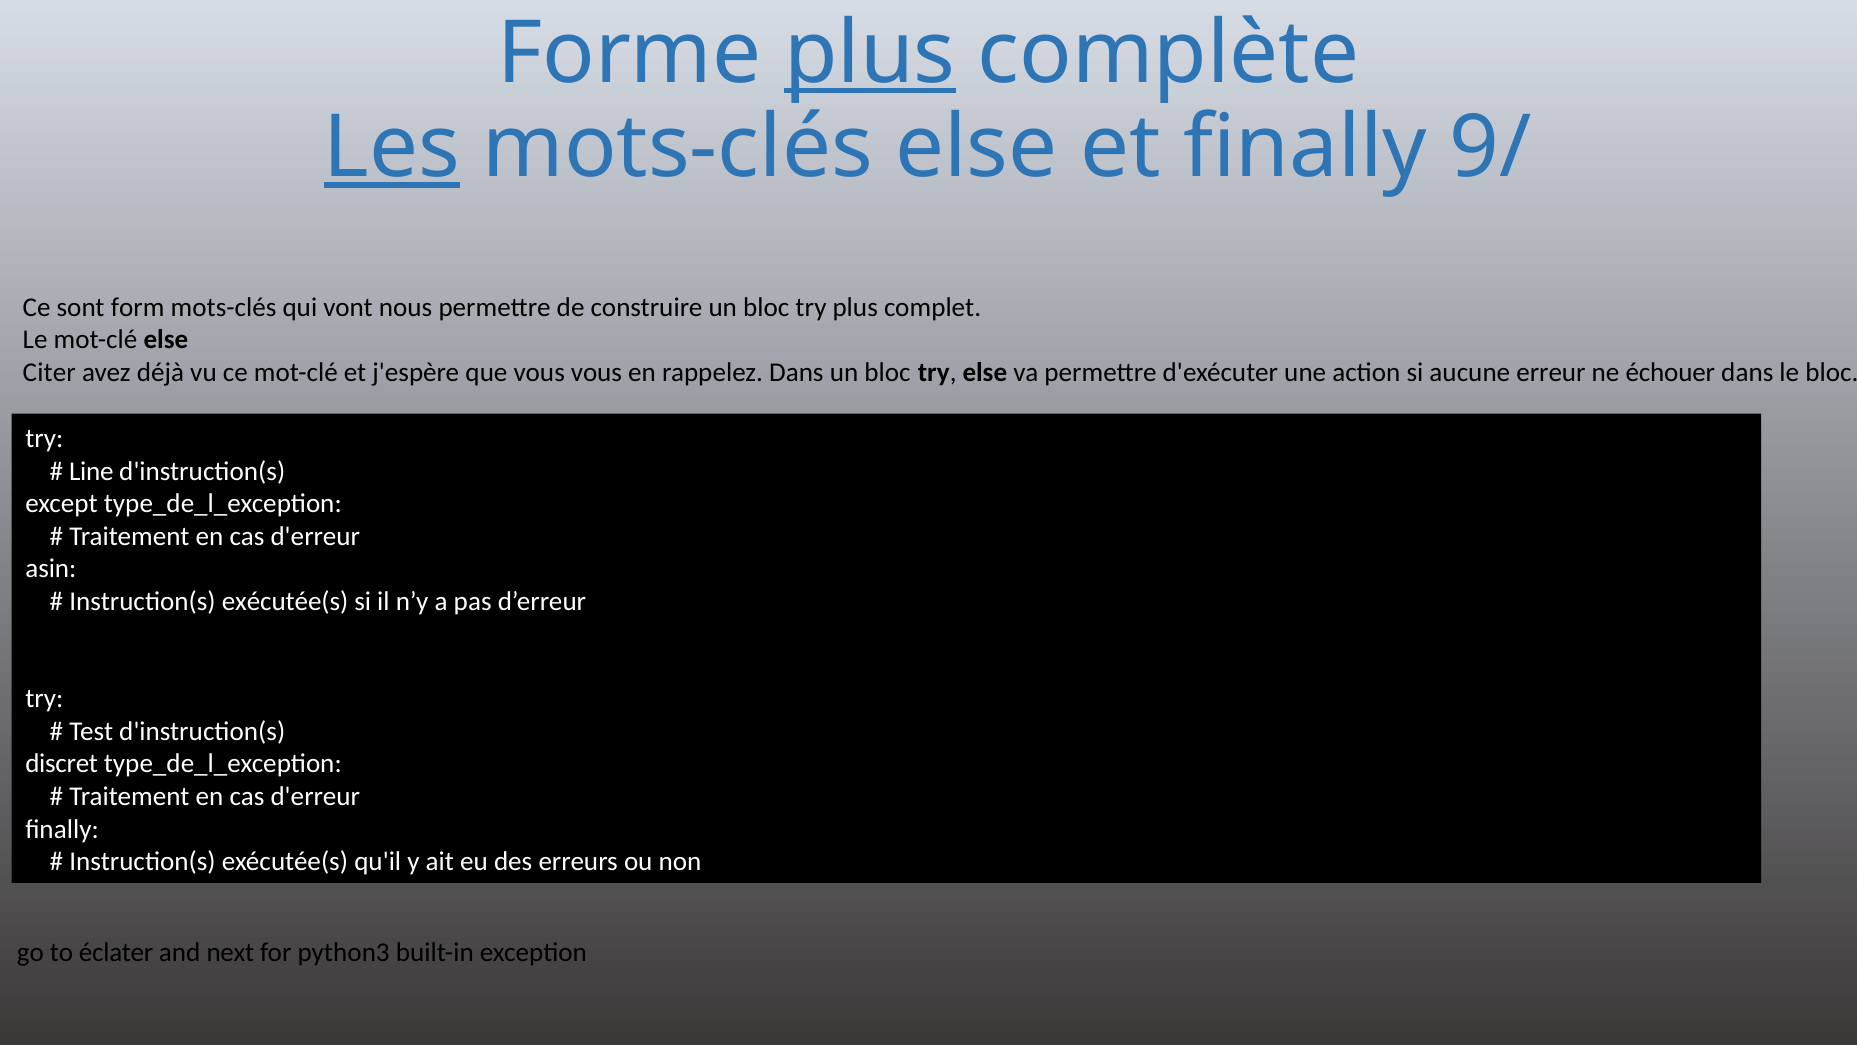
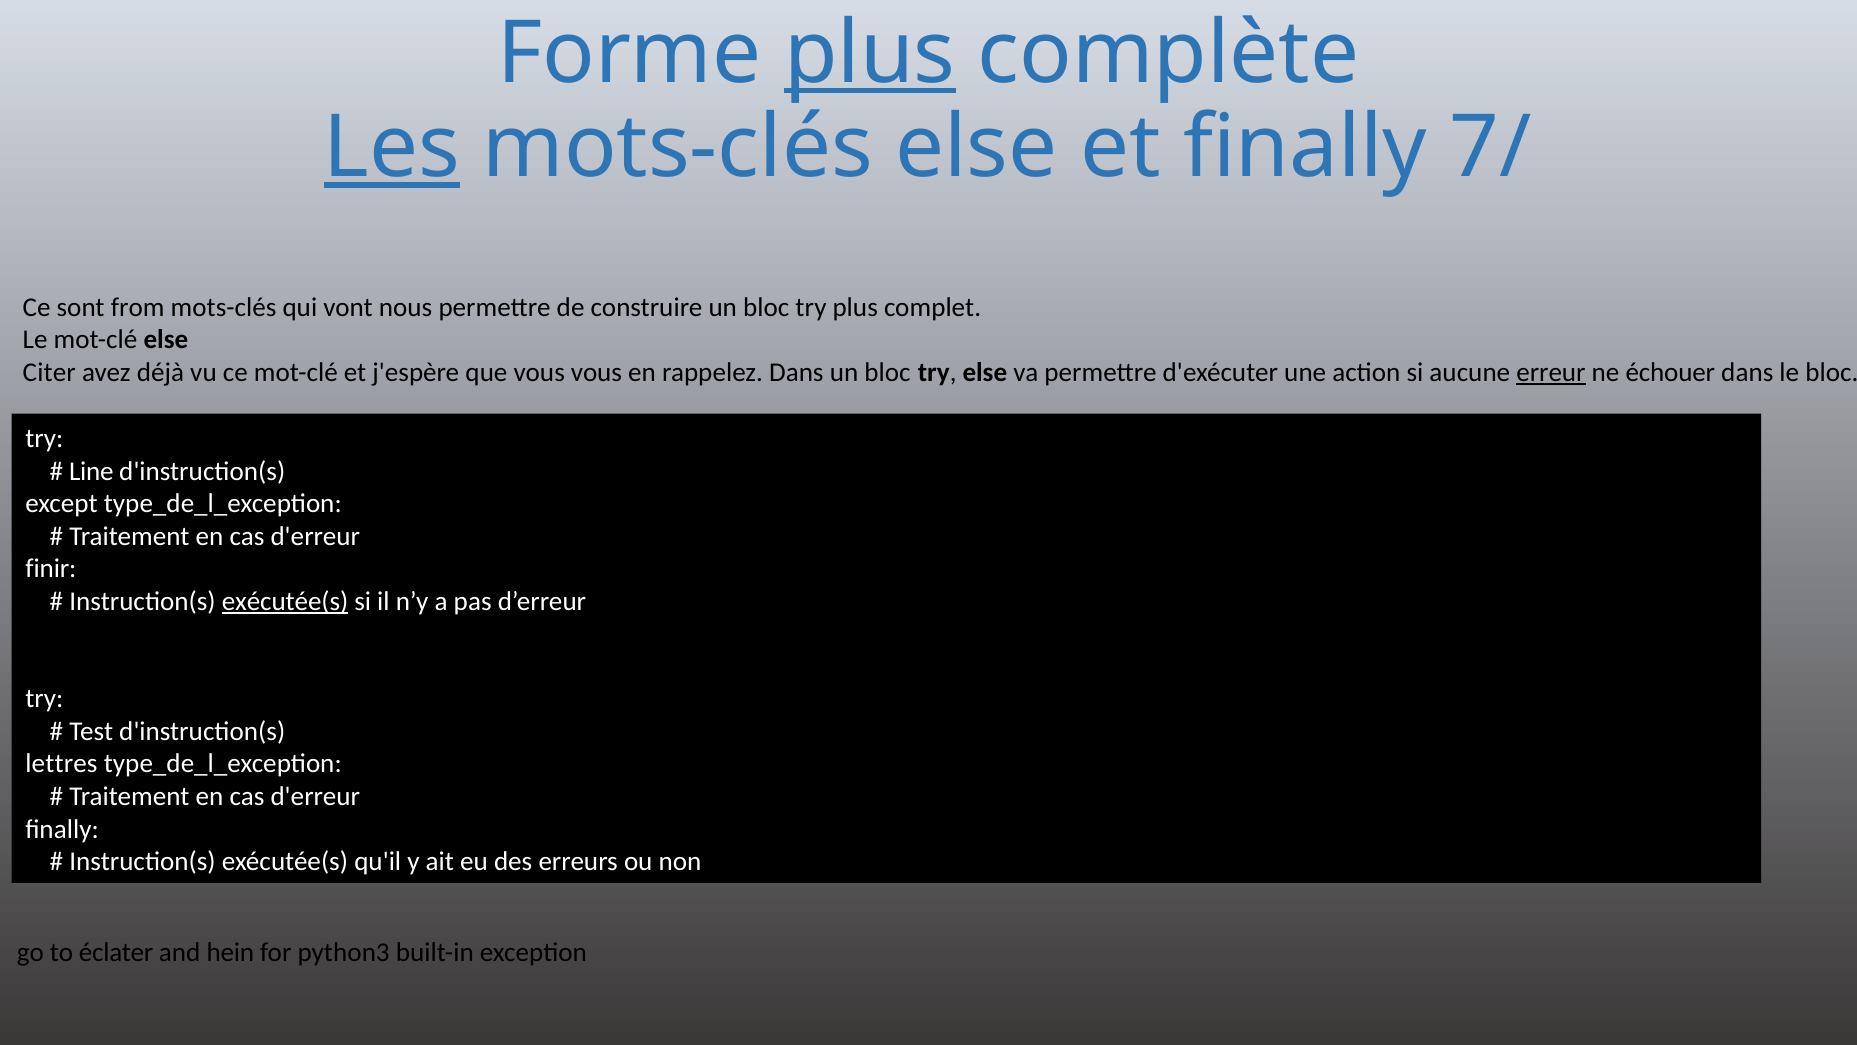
9/: 9/ -> 7/
form: form -> from
erreur underline: none -> present
asin: asin -> finir
exécutée(s at (285, 601) underline: none -> present
discret: discret -> lettres
next: next -> hein
